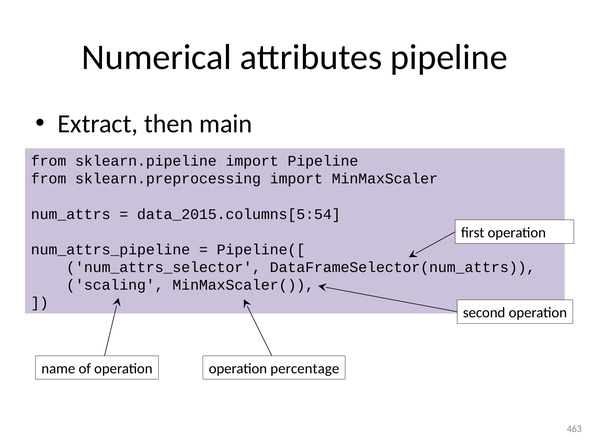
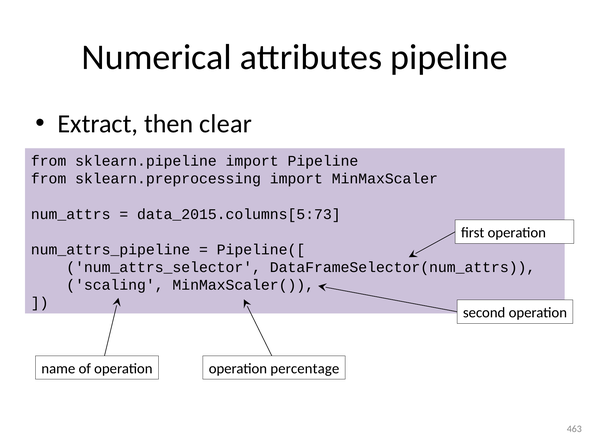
main: main -> clear
data_2015.columns[5:54: data_2015.columns[5:54 -> data_2015.columns[5:73
